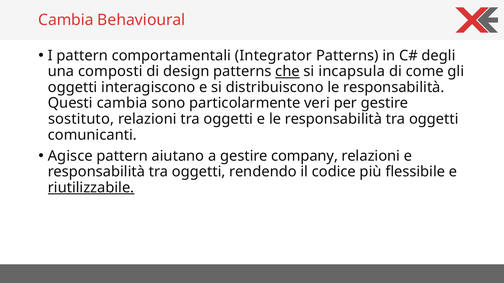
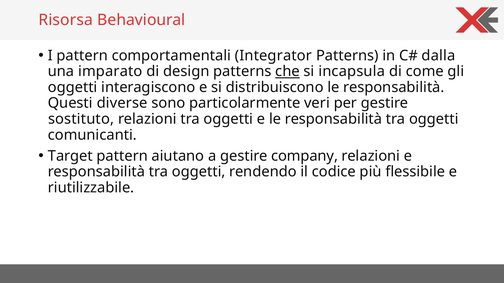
Cambia at (66, 20): Cambia -> Risorsa
degli: degli -> dalla
composti: composti -> imparato
Questi cambia: cambia -> diverse
Agisce: Agisce -> Target
riutilizzabile underline: present -> none
